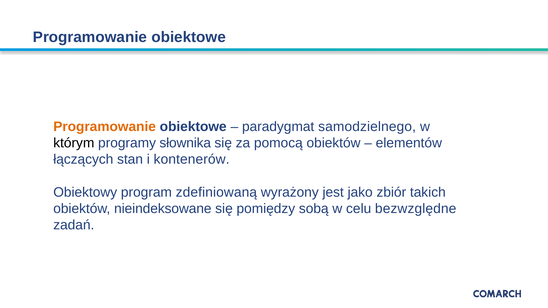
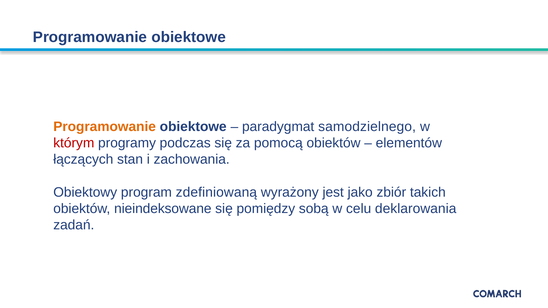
którym colour: black -> red
słownika: słownika -> podczas
kontenerów: kontenerów -> zachowania
bezwzględne: bezwzględne -> deklarowania
